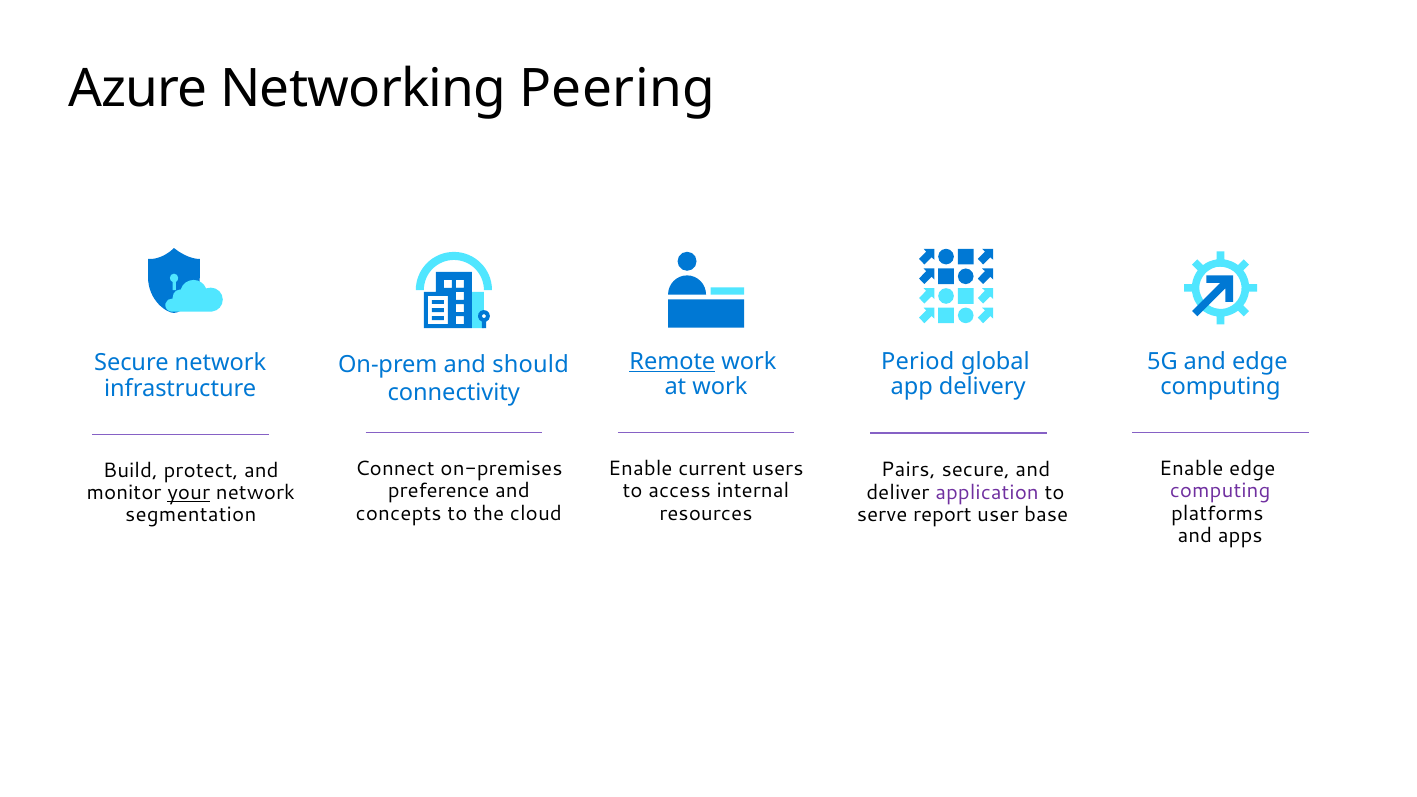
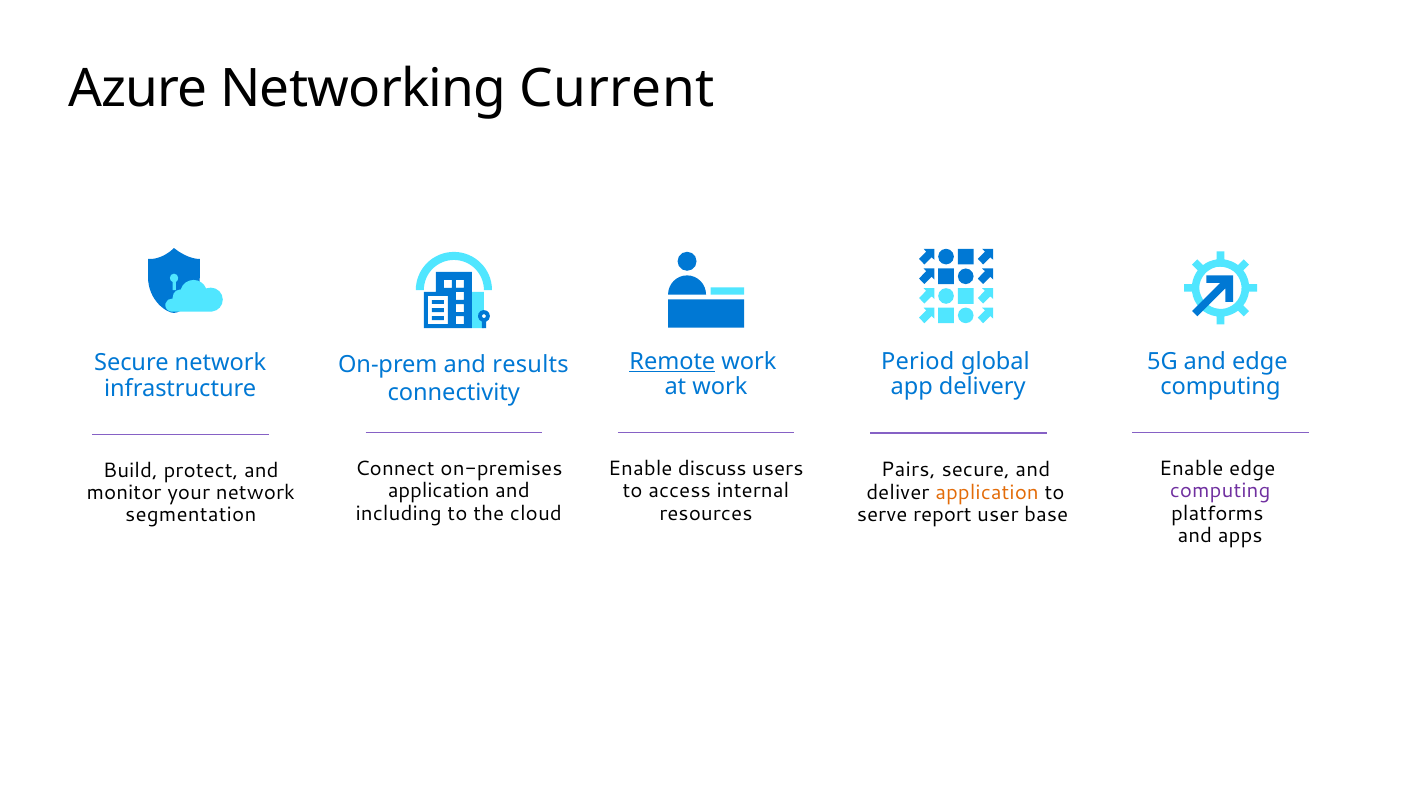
Peering: Peering -> Current
should: should -> results
current: current -> discuss
preference at (439, 491): preference -> application
application at (987, 492) colour: purple -> orange
your underline: present -> none
concepts: concepts -> including
